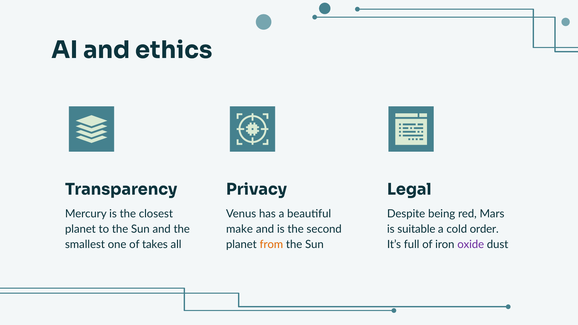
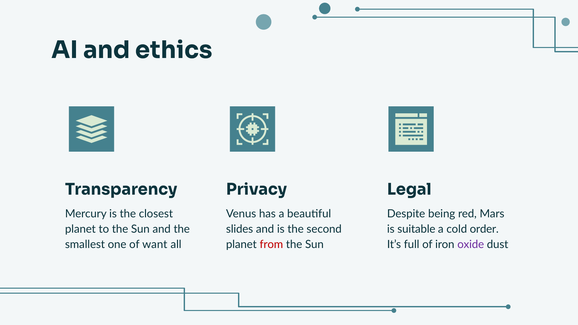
make: make -> slides
takes: takes -> want
from colour: orange -> red
